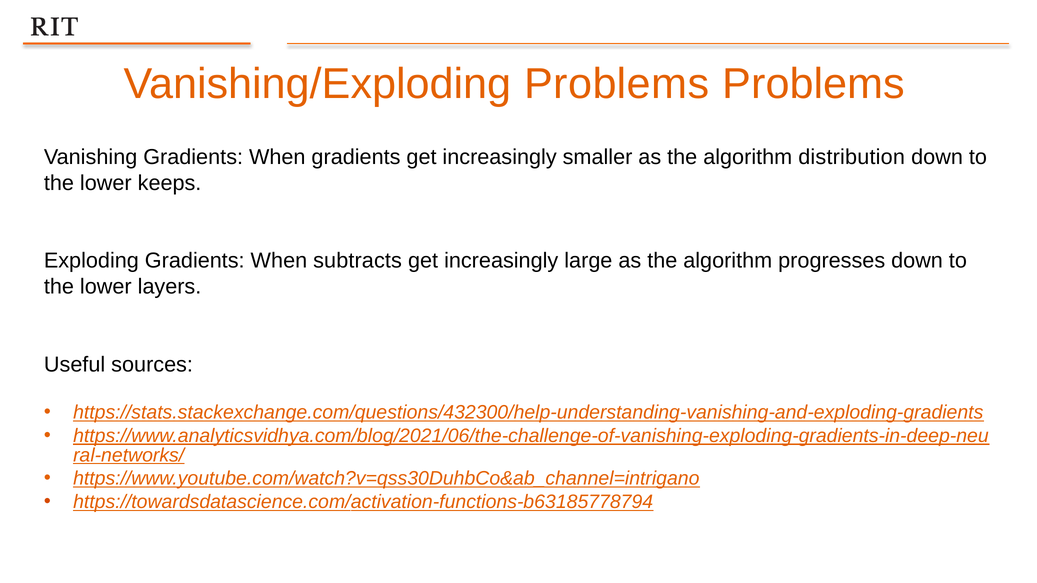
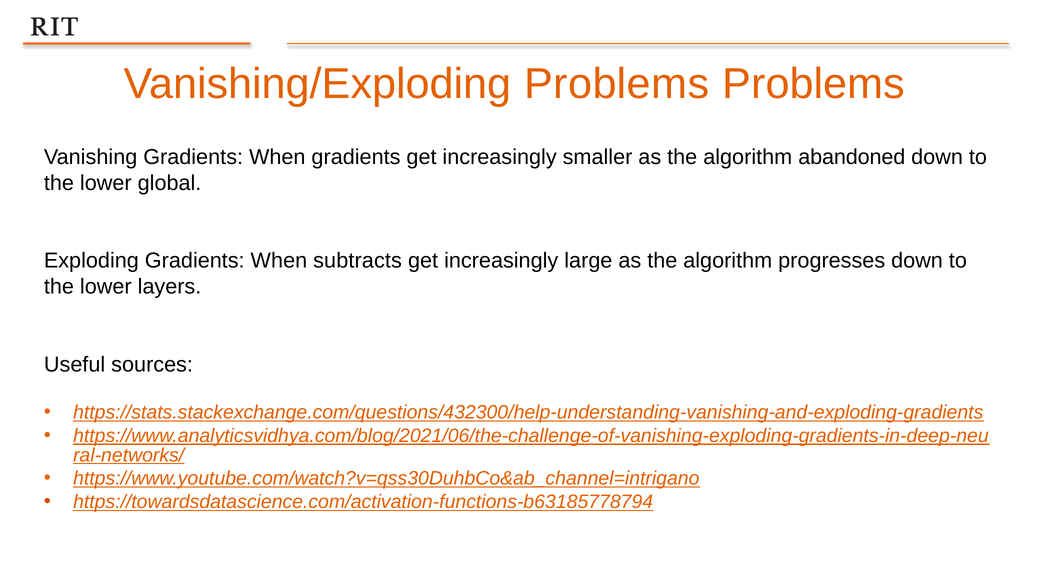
distribution: distribution -> abandoned
keeps: keeps -> global
